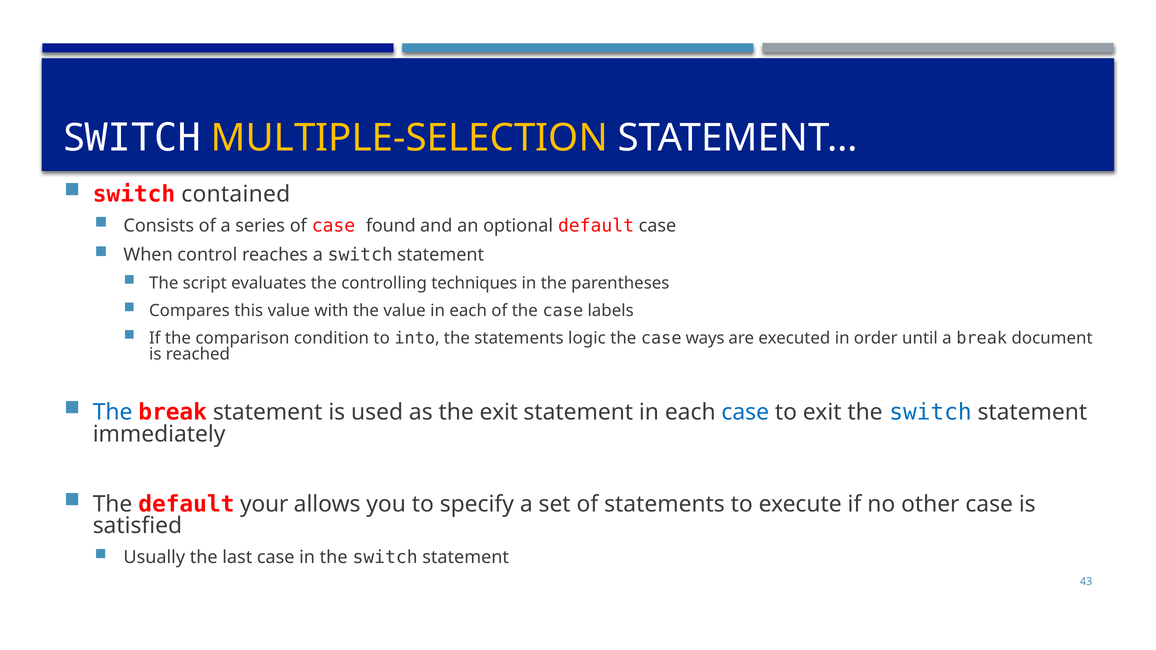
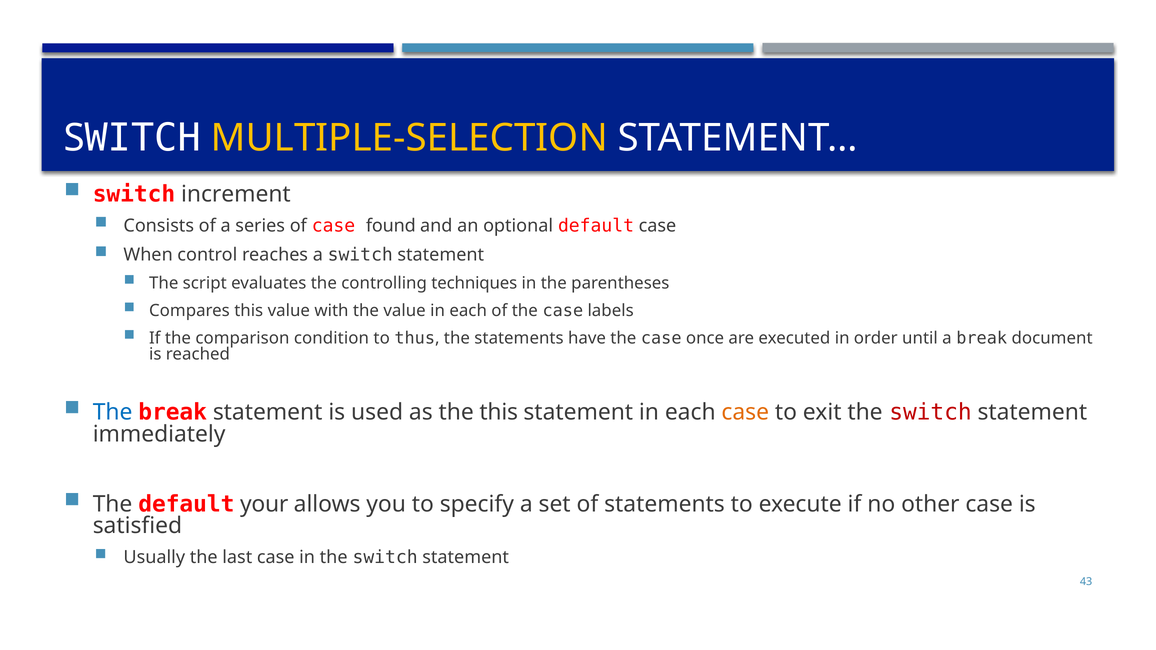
contained: contained -> increment
into: into -> thus
logic: logic -> have
ways: ways -> once
the exit: exit -> this
case at (745, 412) colour: blue -> orange
switch at (930, 412) colour: blue -> red
